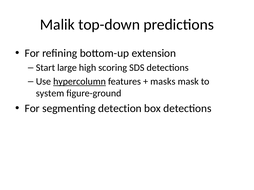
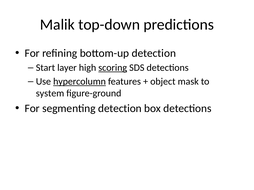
bottom-up extension: extension -> detection
large: large -> layer
scoring underline: none -> present
masks: masks -> object
